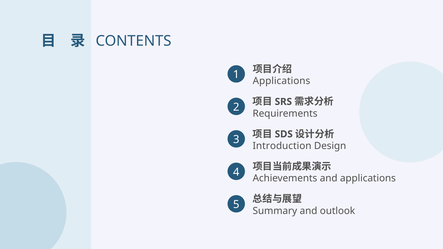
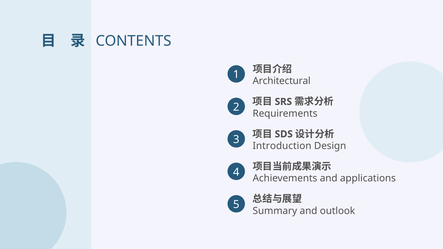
Applications at (282, 81): Applications -> Architectural
